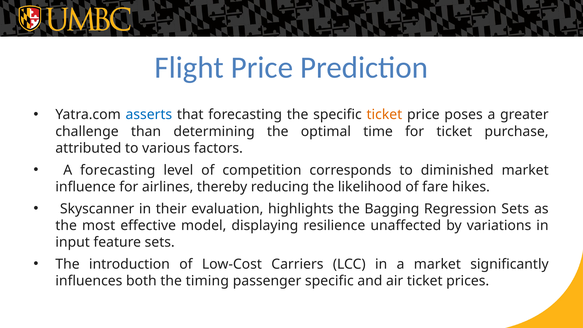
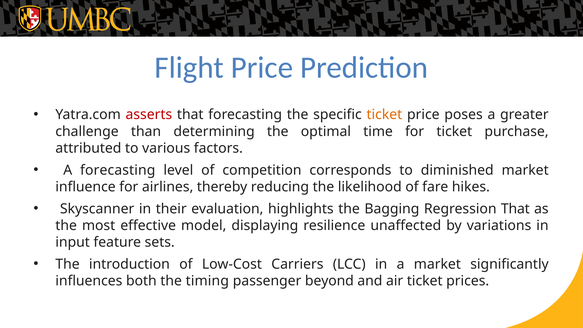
asserts colour: blue -> red
Regression Sets: Sets -> That
passenger specific: specific -> beyond
